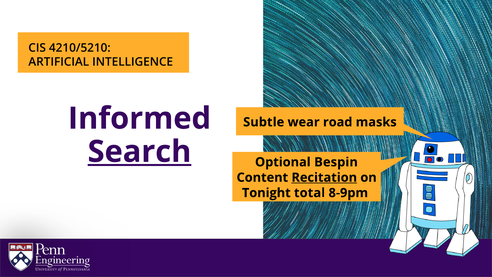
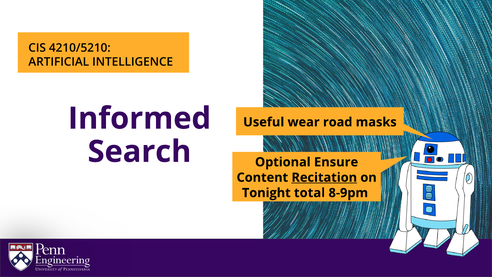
Subtle: Subtle -> Useful
Search underline: present -> none
Bespin: Bespin -> Ensure
